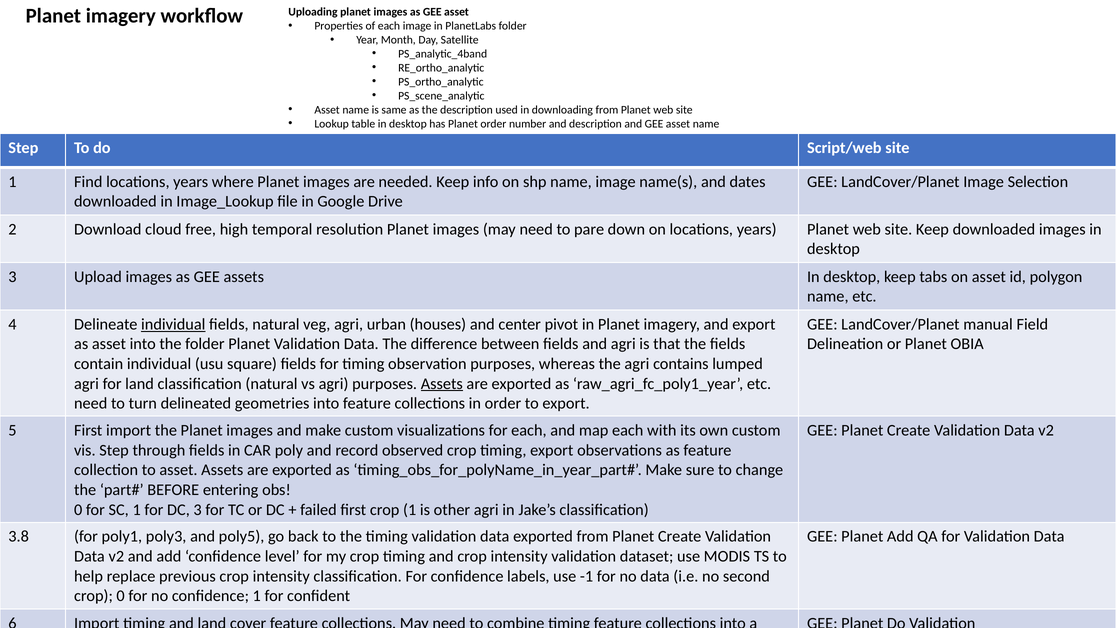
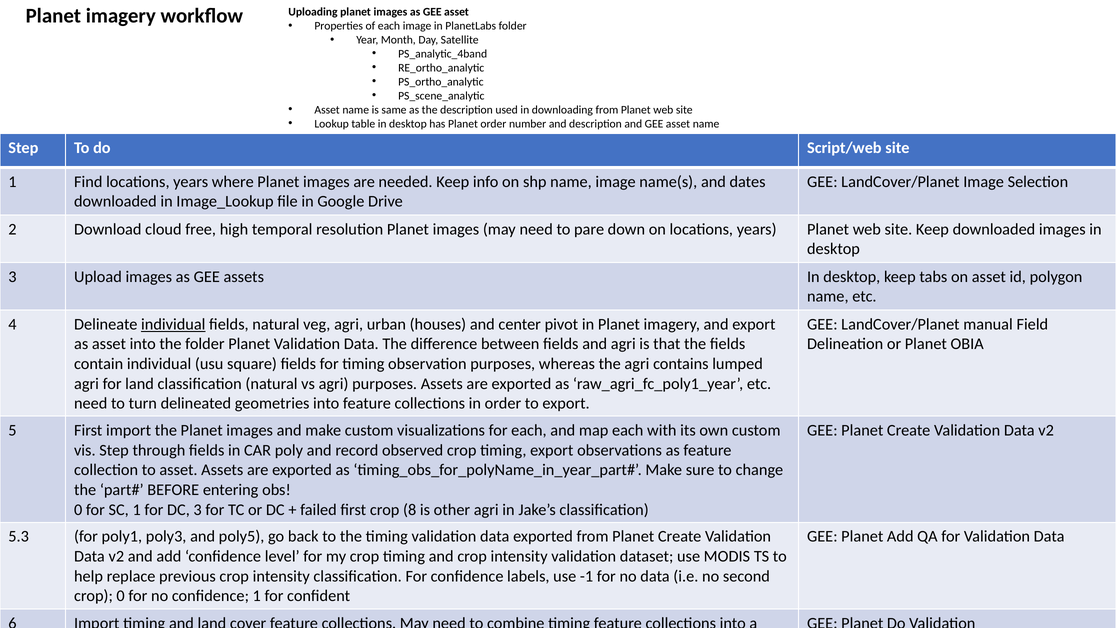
Assets at (442, 384) underline: present -> none
crop 1: 1 -> 8
3.8: 3.8 -> 5.3
